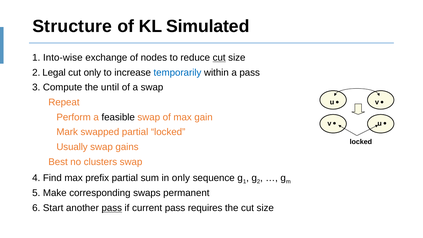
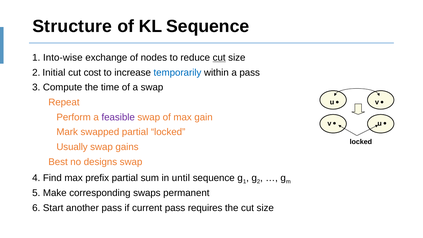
KL Simulated: Simulated -> Sequence
Legal: Legal -> Initial
cut only: only -> cost
until: until -> time
feasible colour: black -> purple
clusters: clusters -> designs
in only: only -> until
pass at (112, 208) underline: present -> none
